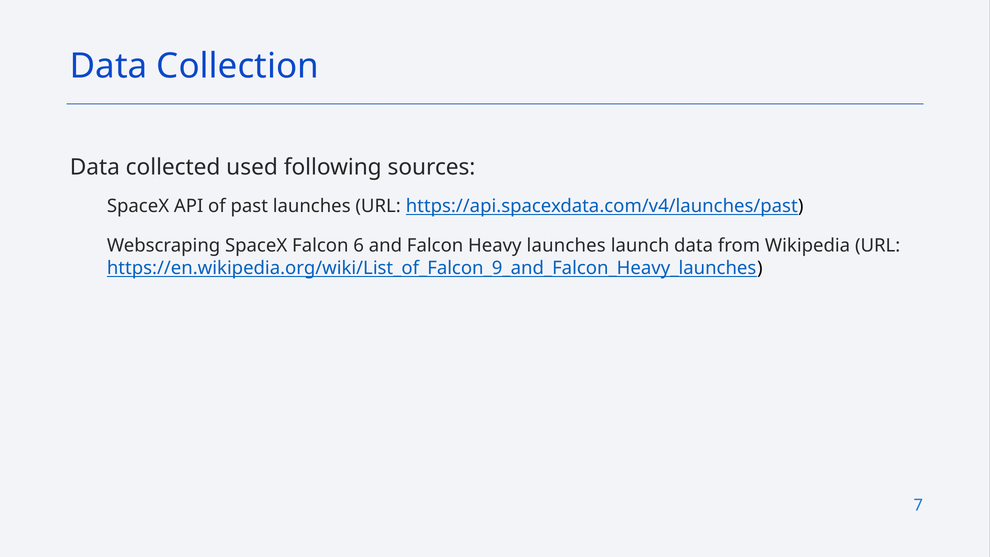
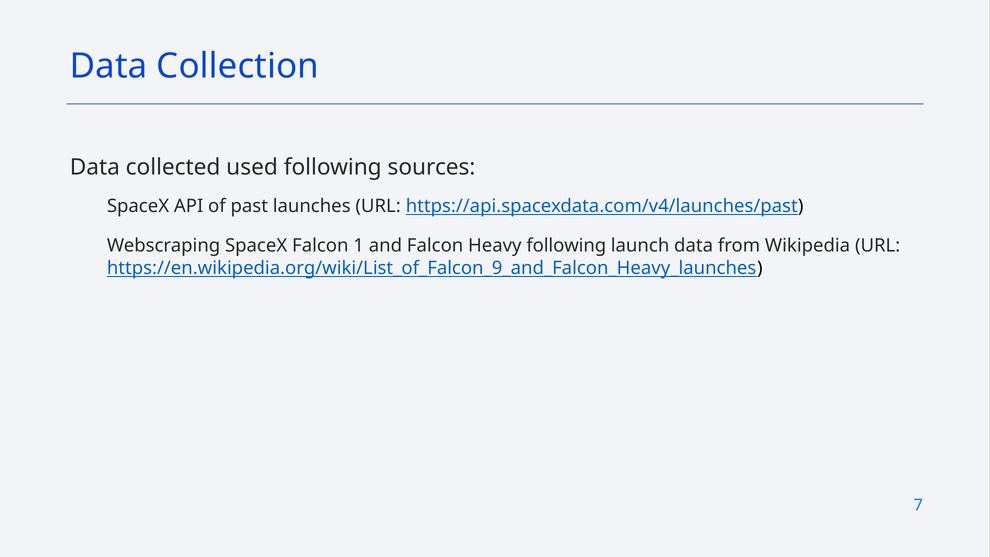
6: 6 -> 1
Heavy launches: launches -> following
